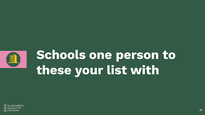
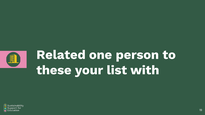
Schools: Schools -> Related
